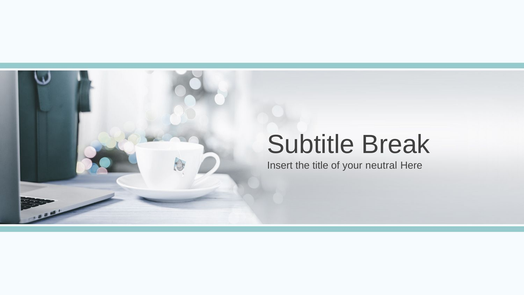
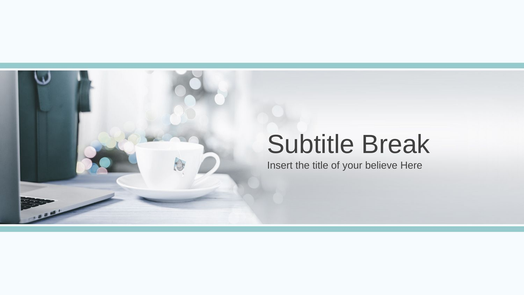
neutral: neutral -> believe
